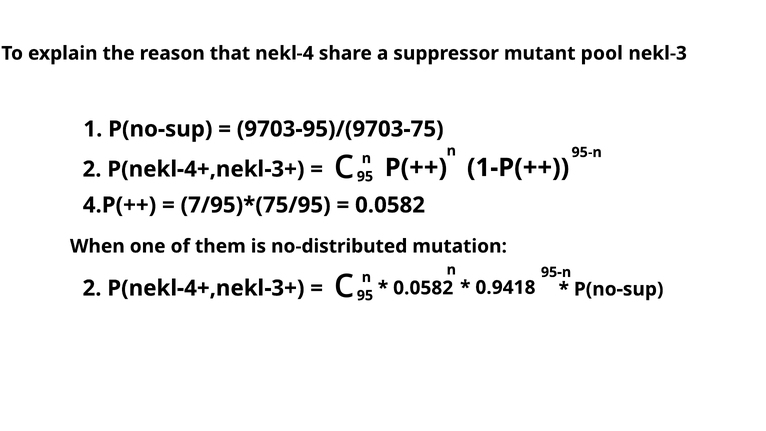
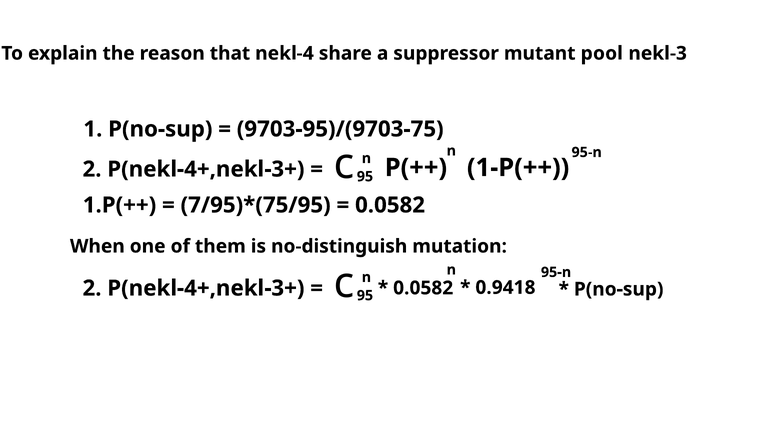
4.P(++: 4.P(++ -> 1.P(++
no-distributed: no-distributed -> no-distinguish
